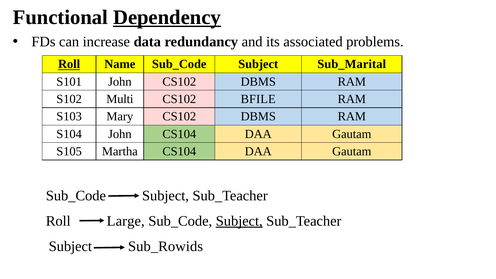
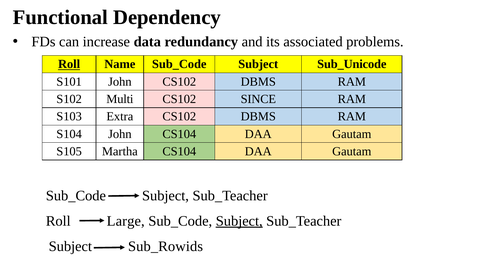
Dependency underline: present -> none
Sub_Marital: Sub_Marital -> Sub_Unicode
BFILE: BFILE -> SINCE
Mary: Mary -> Extra
